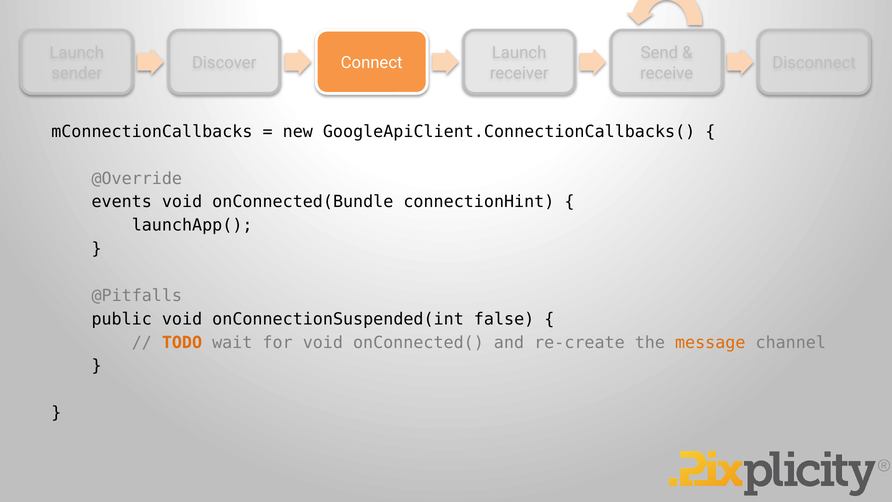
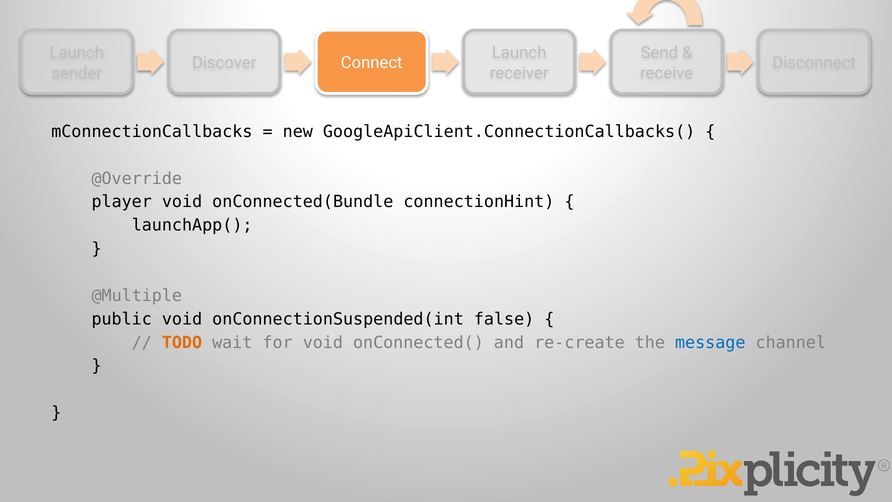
events: events -> player
@Pitfalls: @Pitfalls -> @Multiple
message colour: orange -> blue
